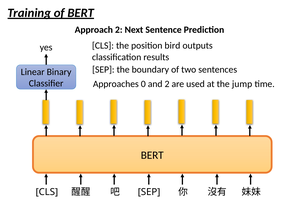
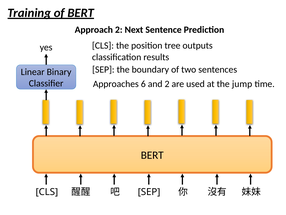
bird: bird -> tree
0: 0 -> 6
